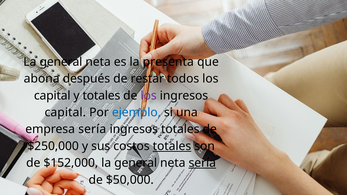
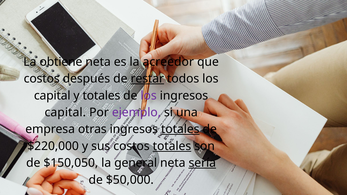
general at (61, 62): general -> obtiene
presenta: presenta -> acreedor
abona at (42, 79): abona -> costos
restar underline: none -> present
ejemplo colour: blue -> purple
empresa sería: sería -> otras
totales at (180, 129) underline: none -> present
$250,000: $250,000 -> $220,000
$152,000: $152,000 -> $150,050
